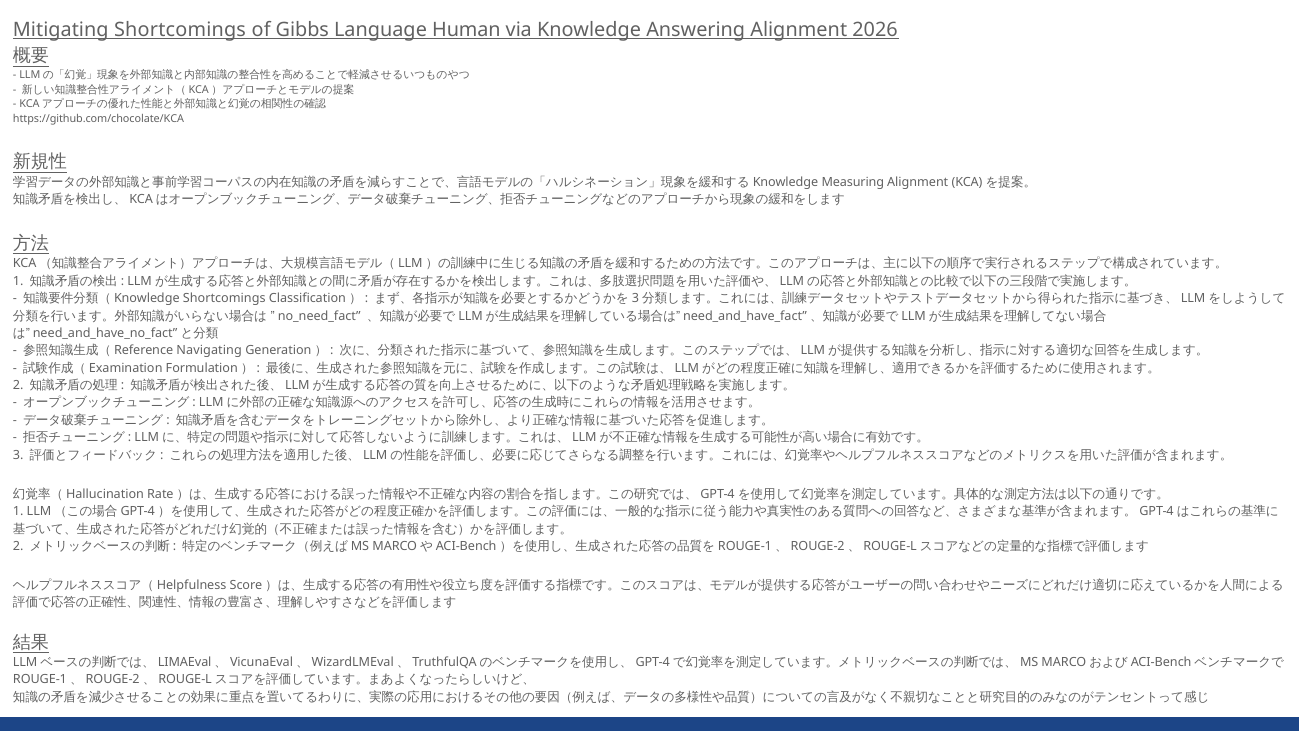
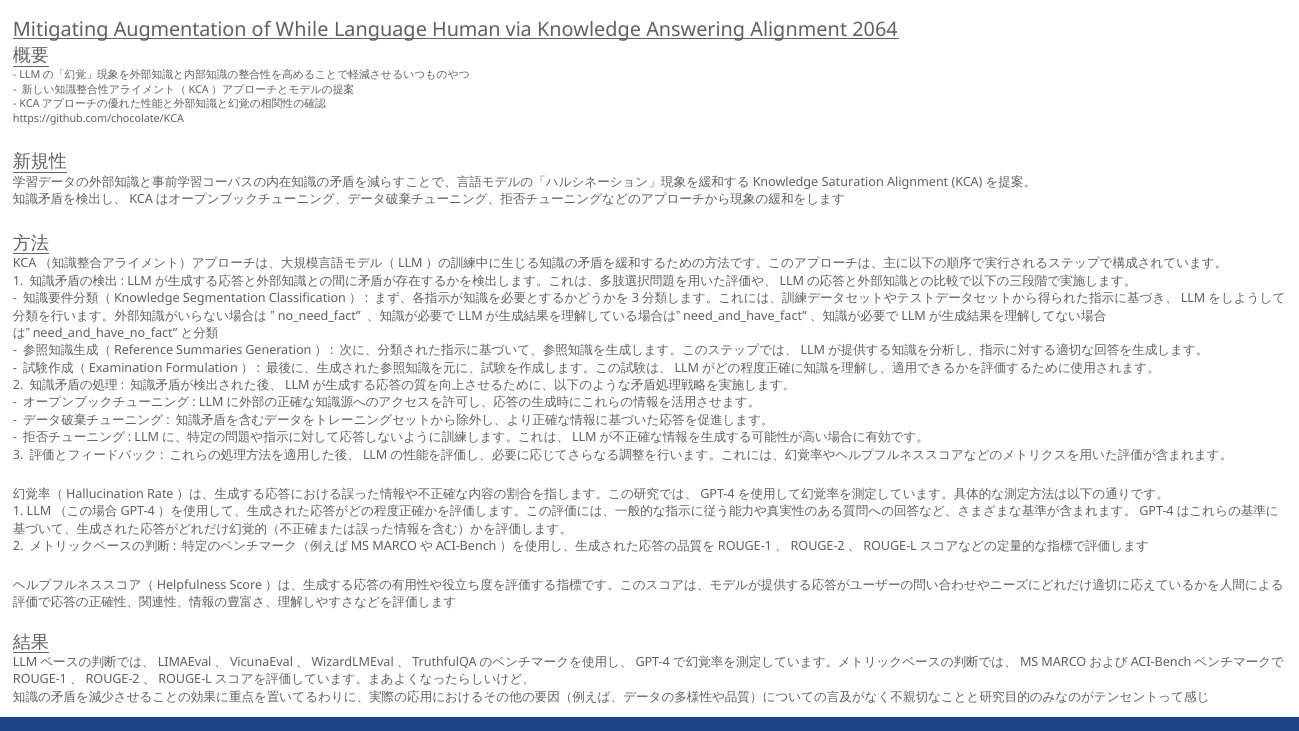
Mitigating Shortcomings: Shortcomings -> Augmentation
Gibbs: Gibbs -> While
2026: 2026 -> 2064
Measuring: Measuring -> Saturation
Shortcomings at (224, 298): Shortcomings -> Segmentation
Navigating: Navigating -> Summaries
